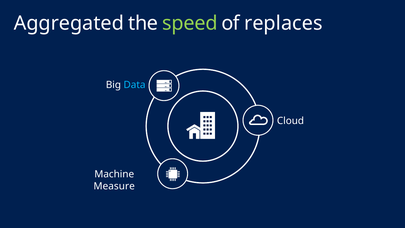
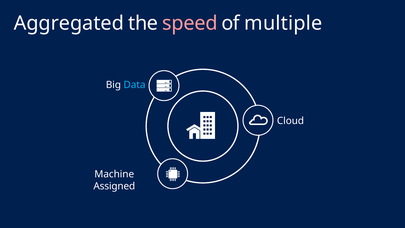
speed colour: light green -> pink
replaces: replaces -> multiple
Measure: Measure -> Assigned
